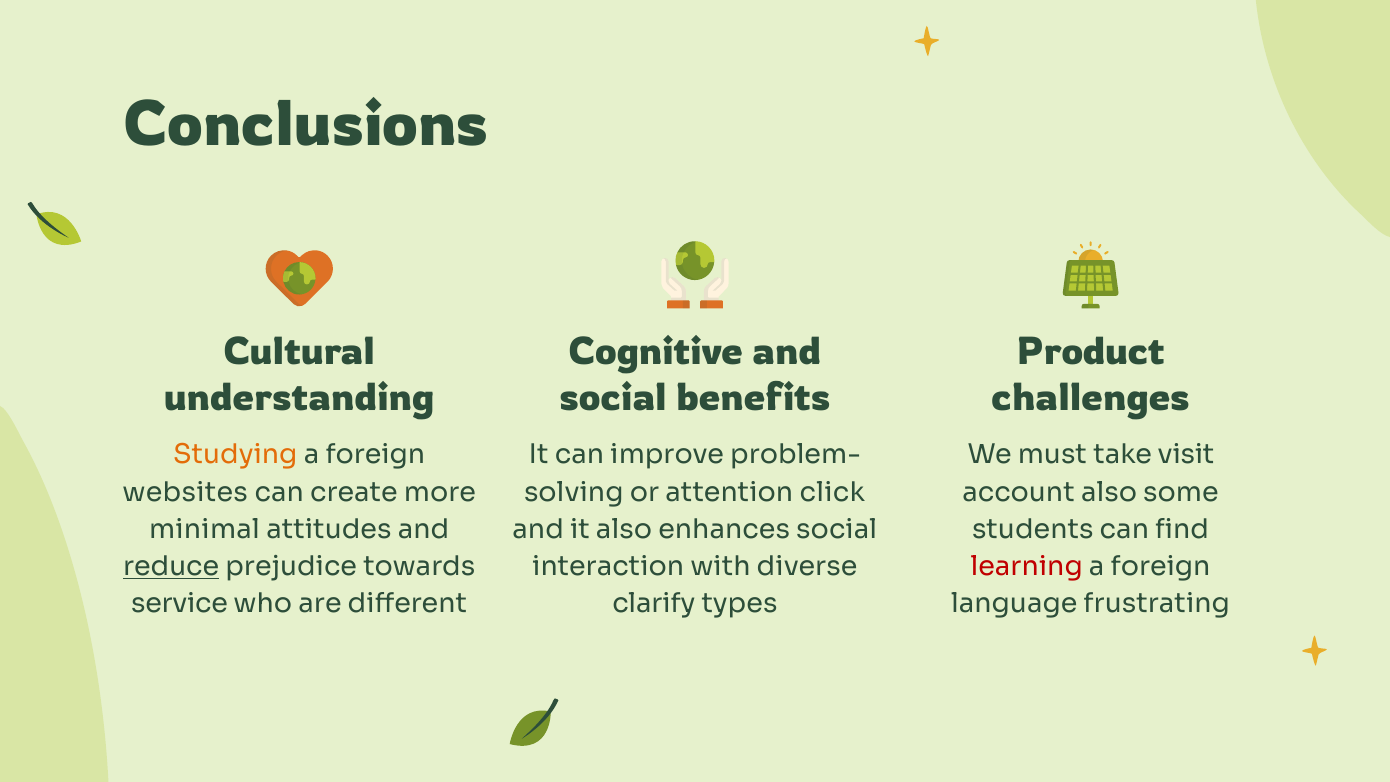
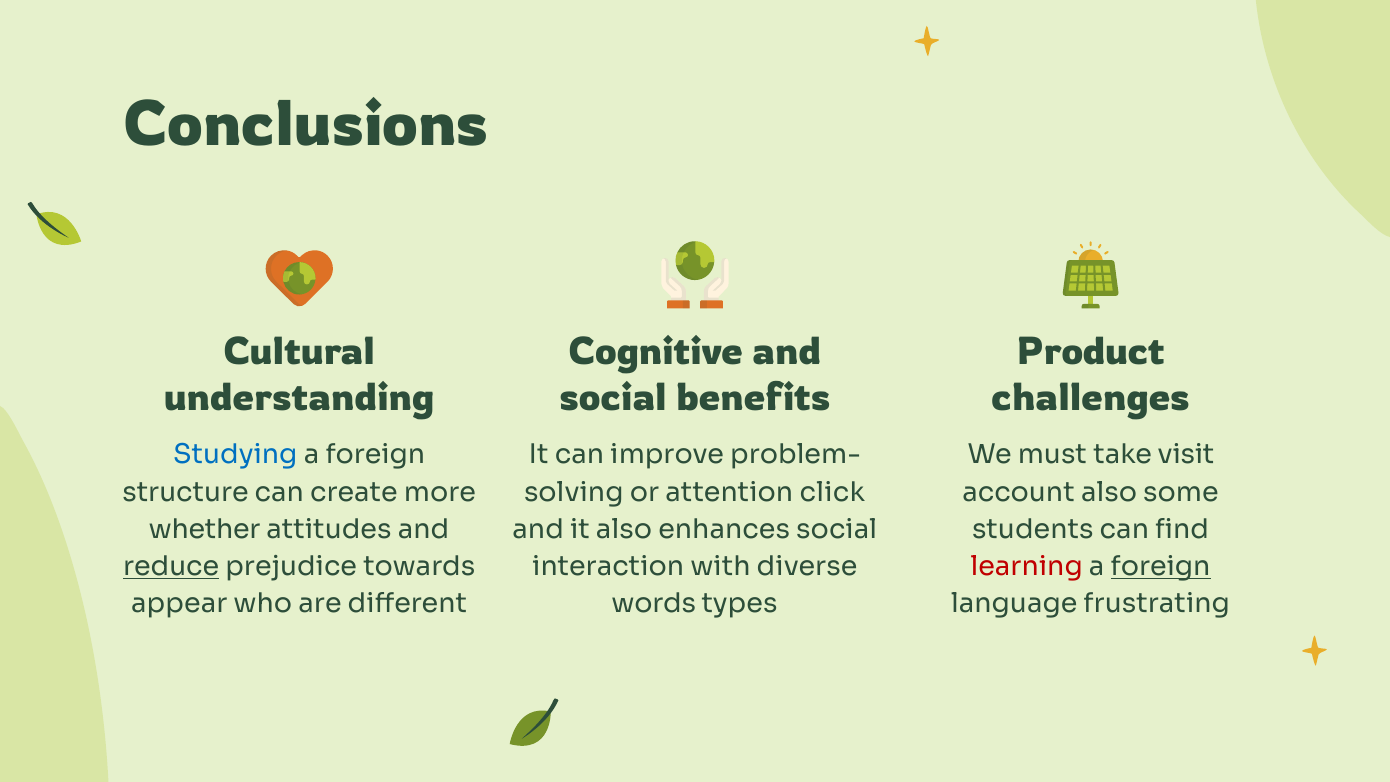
Studying colour: orange -> blue
websites: websites -> structure
minimal: minimal -> whether
foreign at (1161, 567) underline: none -> present
service: service -> appear
clarify: clarify -> words
